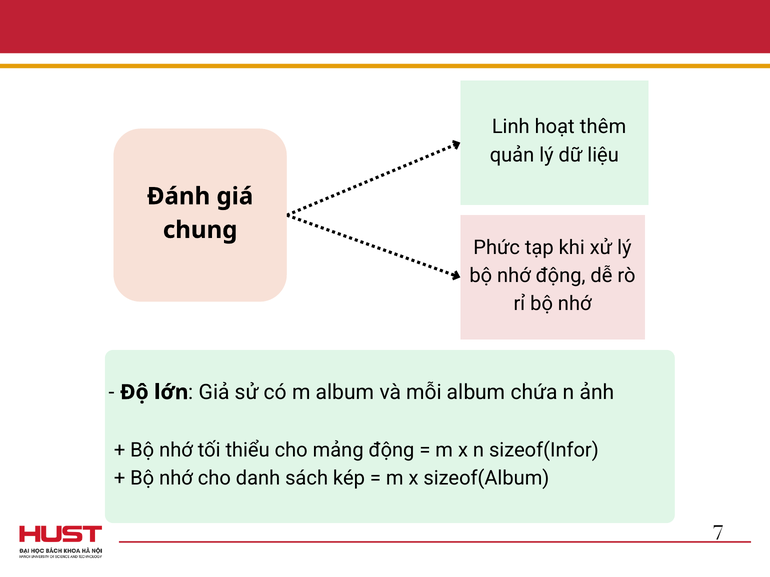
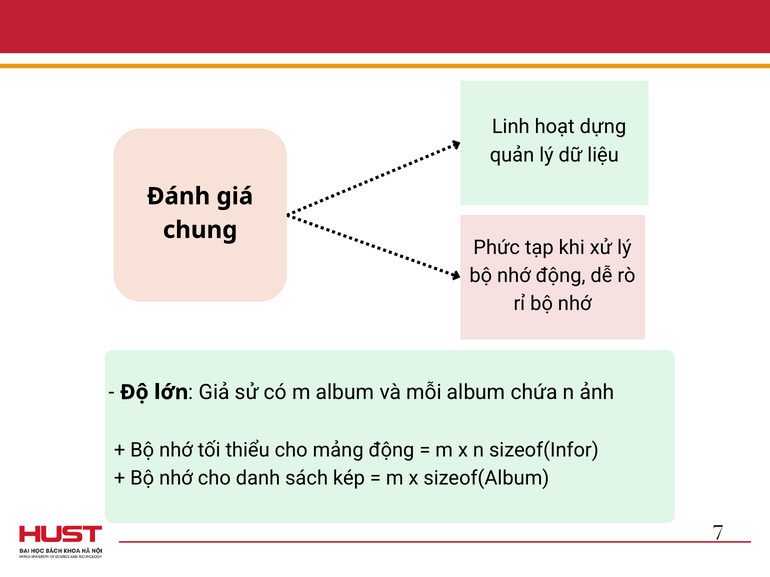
thêm: thêm -> dựng
